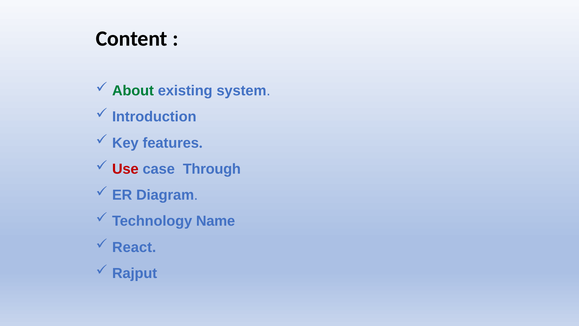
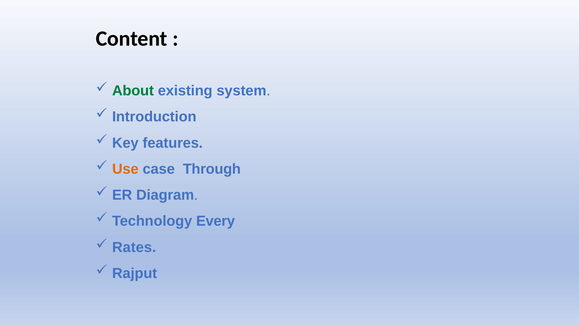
Use colour: red -> orange
Name: Name -> Every
React: React -> Rates
